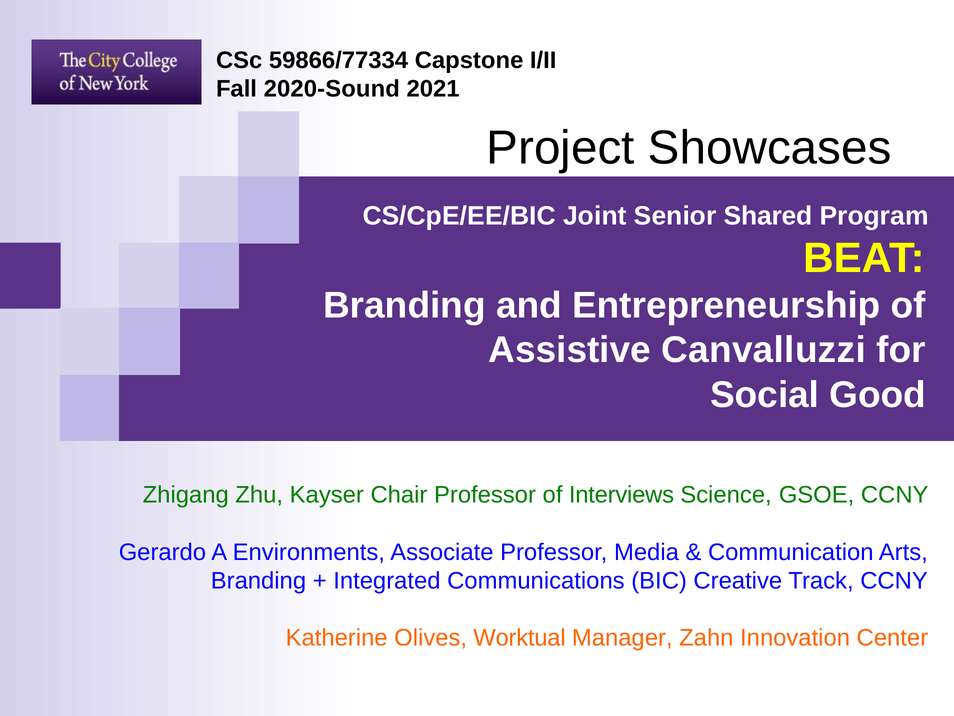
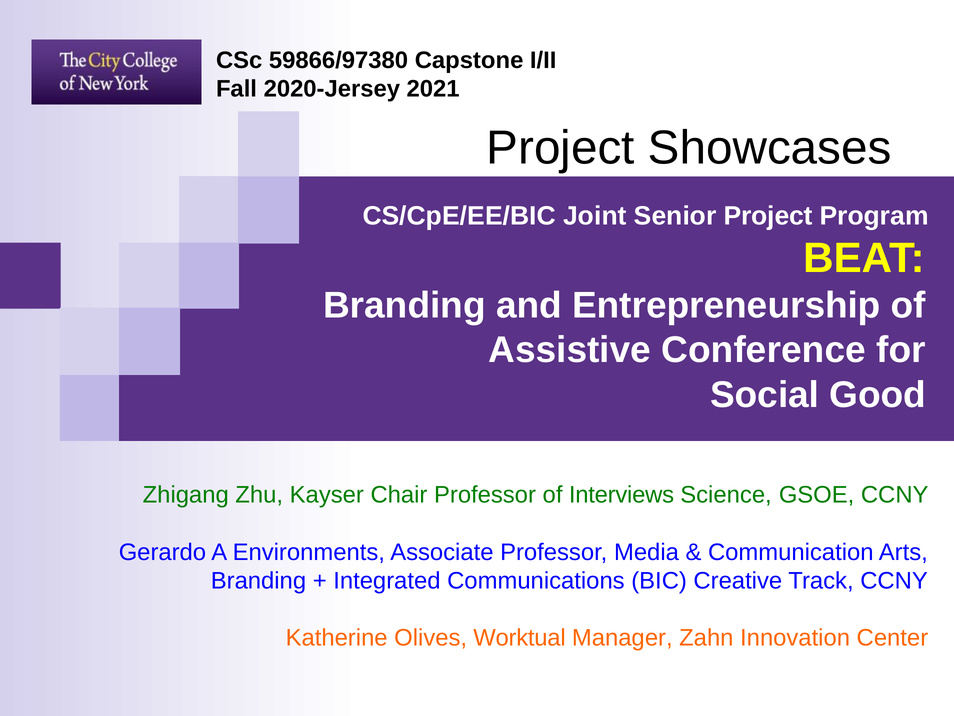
59866/77334: 59866/77334 -> 59866/97380
2020-Sound: 2020-Sound -> 2020-Jersey
Senior Shared: Shared -> Project
Canvalluzzi: Canvalluzzi -> Conference
